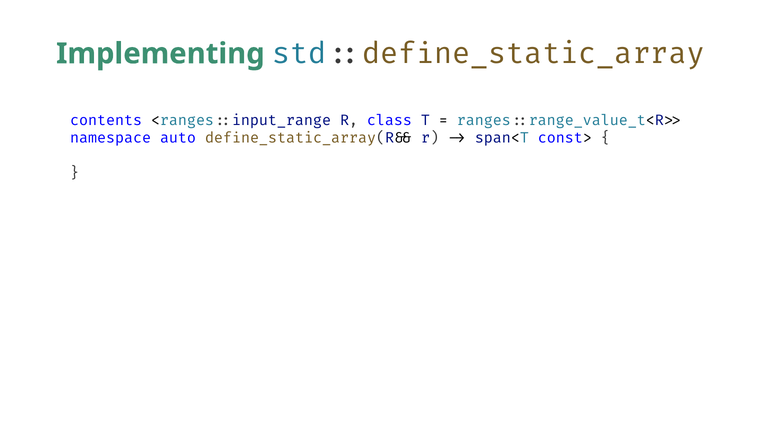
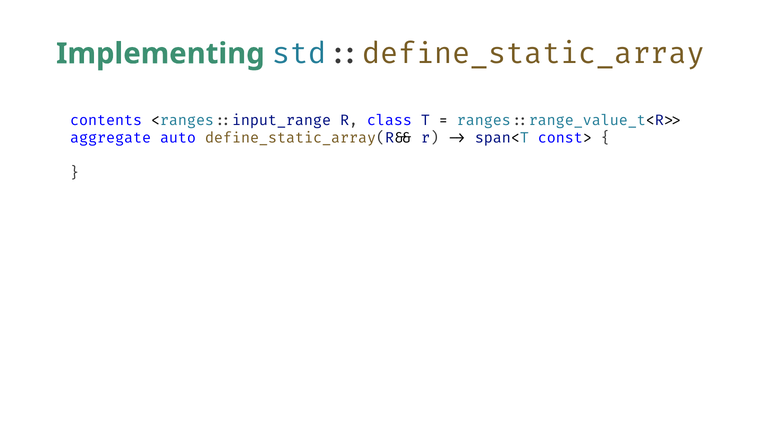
namespace: namespace -> aggregate
